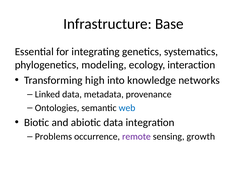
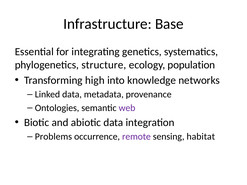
modeling: modeling -> structure
interaction: interaction -> population
web colour: blue -> purple
growth: growth -> habitat
